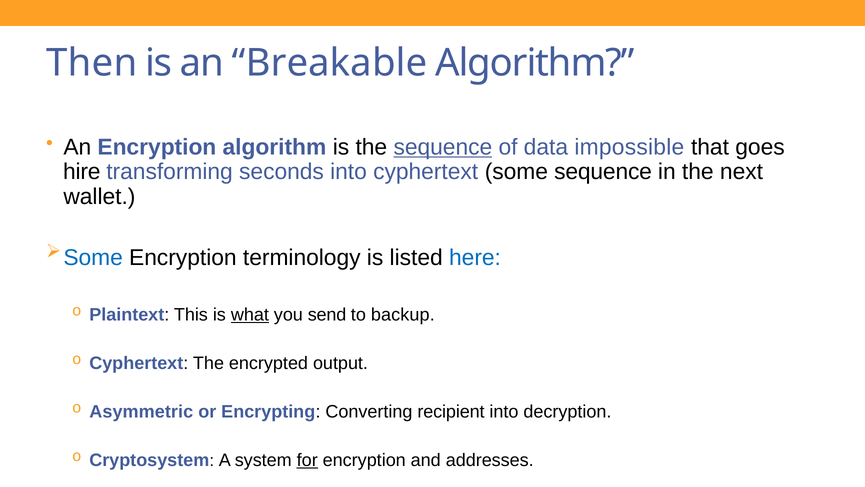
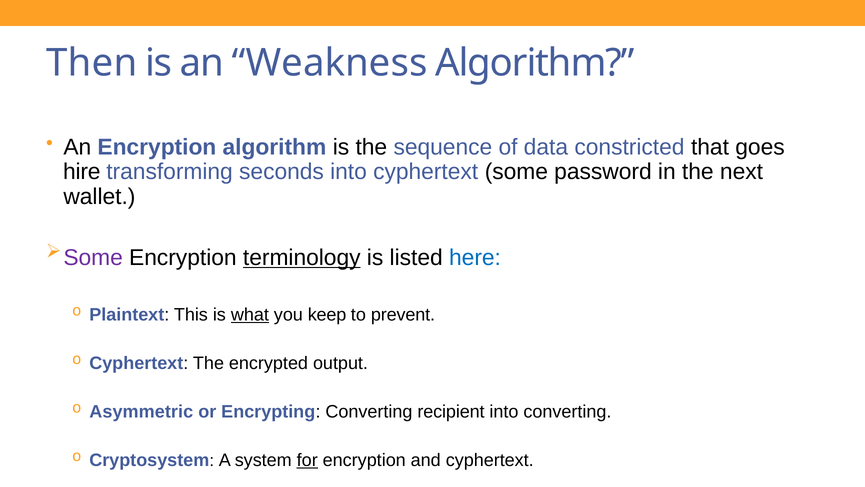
Breakable: Breakable -> Weakness
sequence at (443, 147) underline: present -> none
impossible: impossible -> constricted
some sequence: sequence -> password
Some at (93, 257) colour: blue -> purple
terminology underline: none -> present
send: send -> keep
backup: backup -> prevent
into decryption: decryption -> converting
and addresses: addresses -> cyphertext
